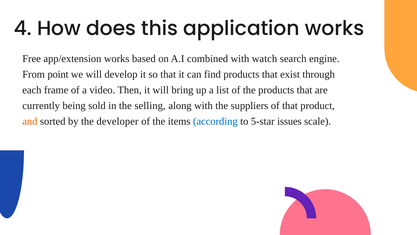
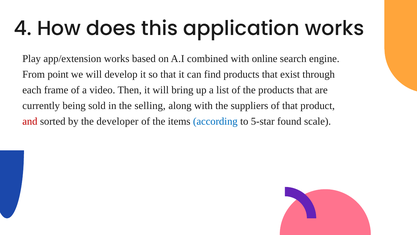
Free: Free -> Play
watch: watch -> online
and colour: orange -> red
issues: issues -> found
